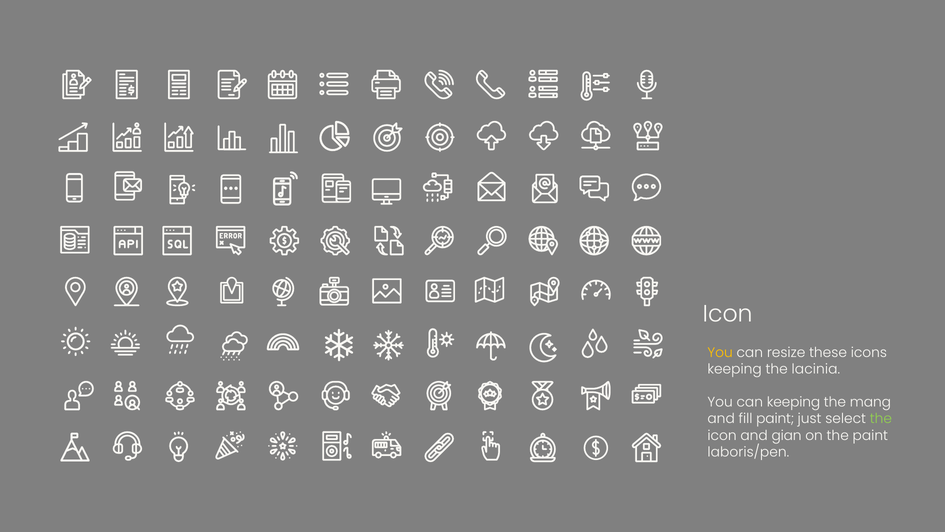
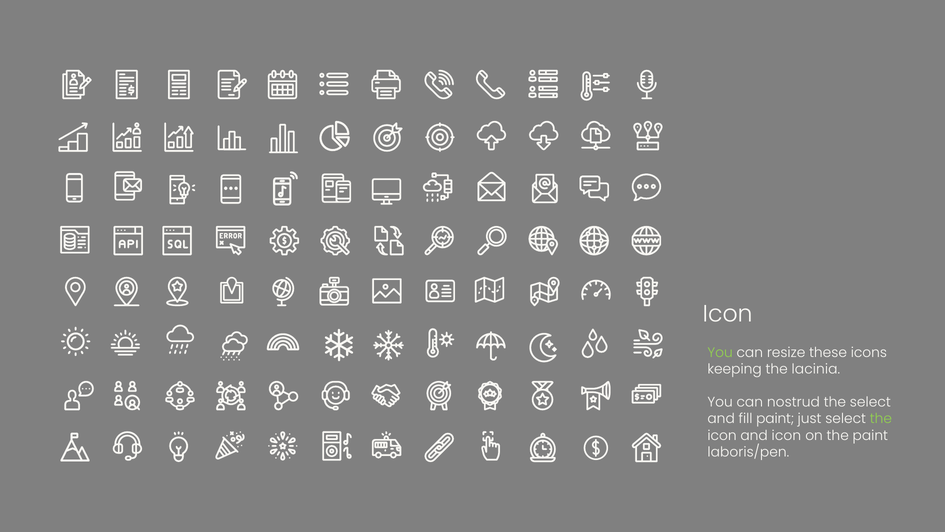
You at (720, 352) colour: yellow -> light green
can keeping: keeping -> nostrud
the mang: mang -> select
and gian: gian -> icon
